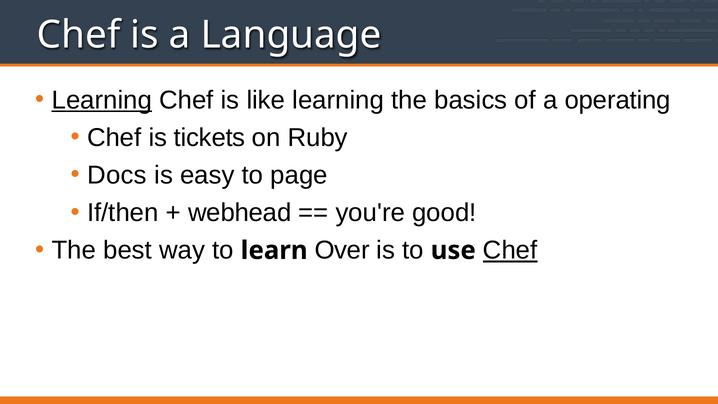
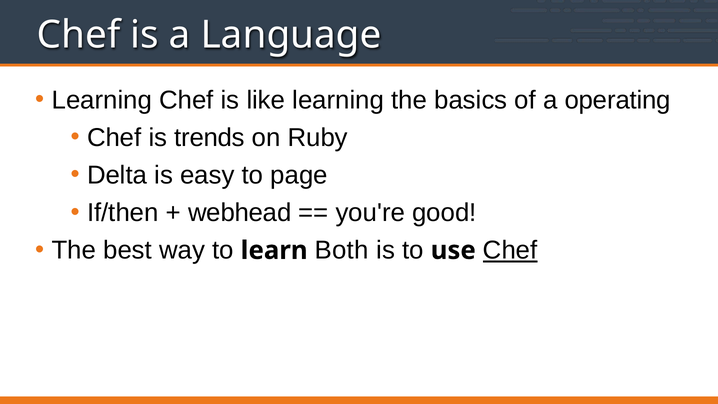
Learning at (102, 100) underline: present -> none
tickets: tickets -> trends
Docs: Docs -> Delta
Over: Over -> Both
